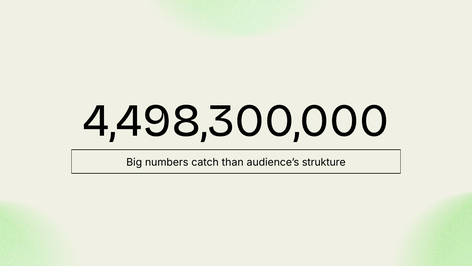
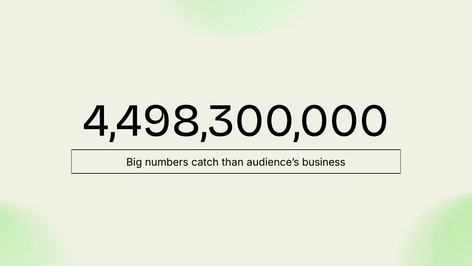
strukture: strukture -> business
